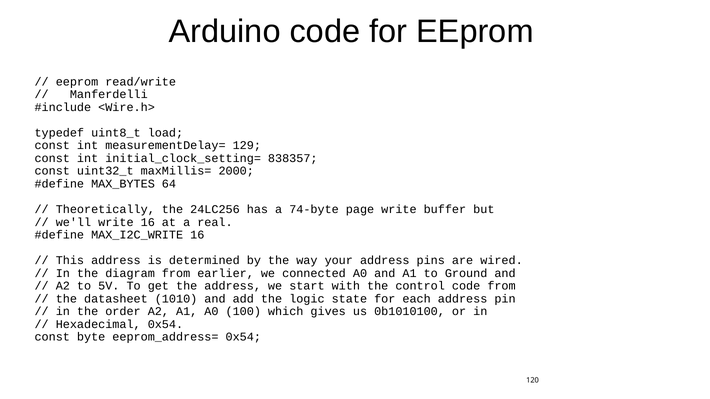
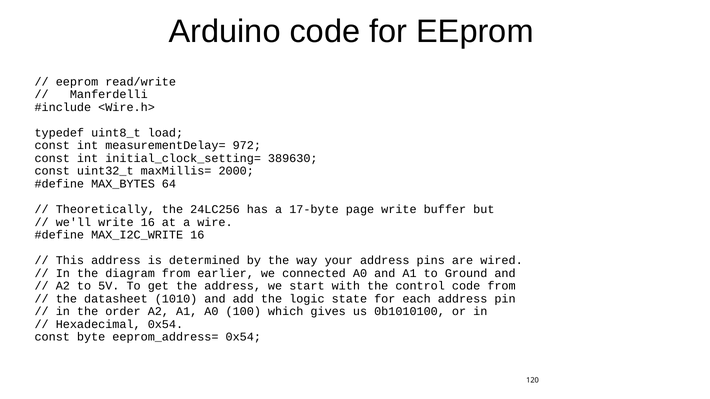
129: 129 -> 972
838357: 838357 -> 389630
74-byte: 74-byte -> 17-byte
real: real -> wire
